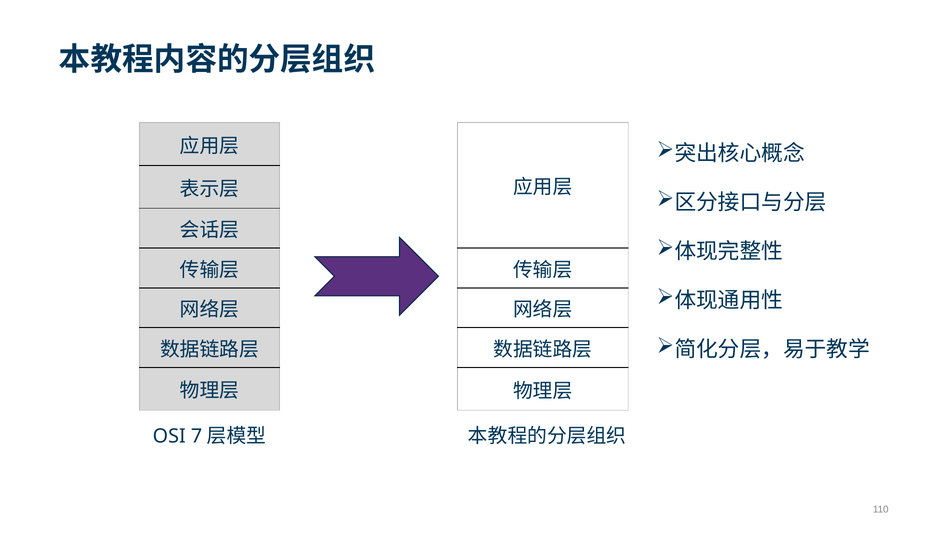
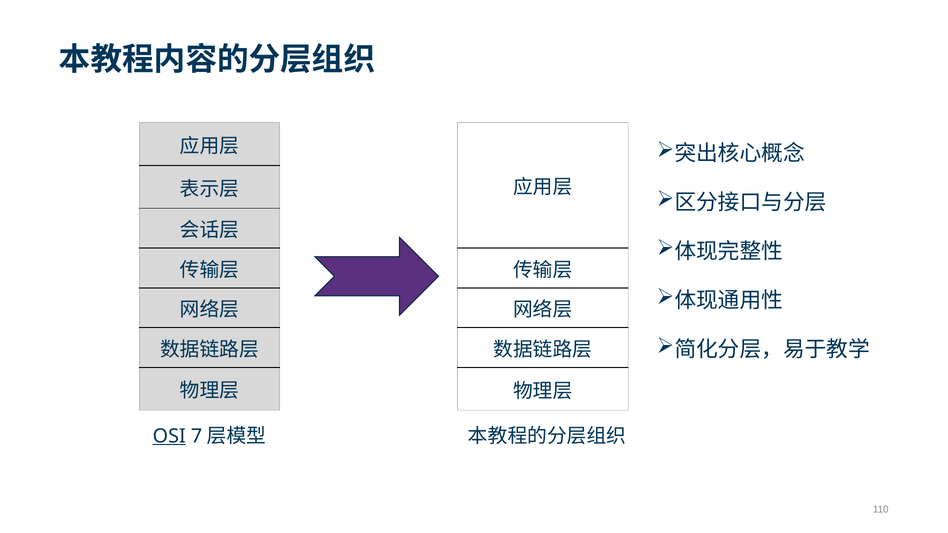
OSI underline: none -> present
